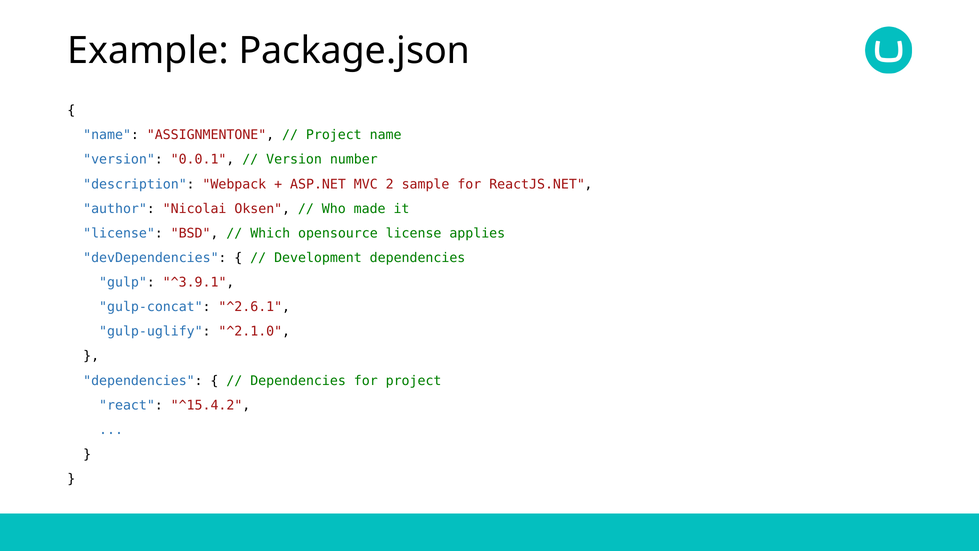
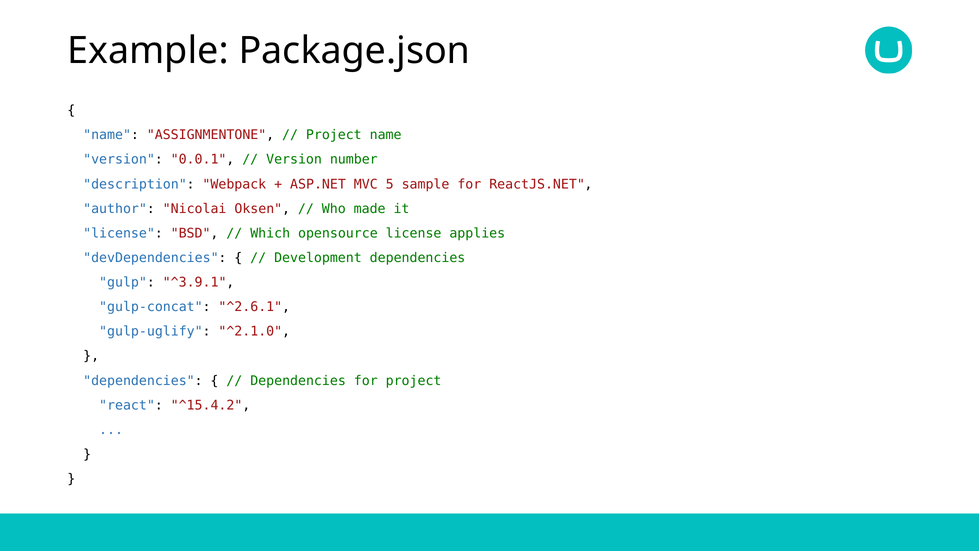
2: 2 -> 5
